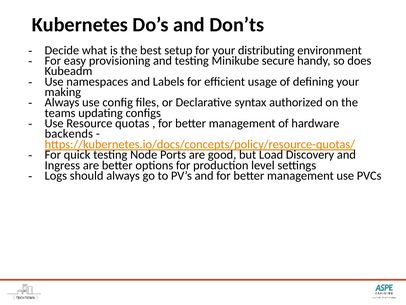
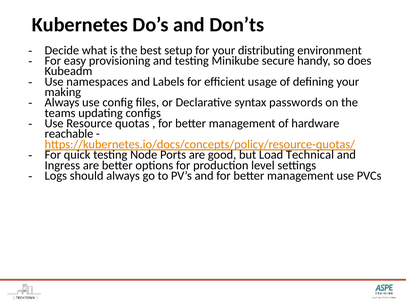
authorized: authorized -> passwords
backends: backends -> reachable
Discovery: Discovery -> Technical
